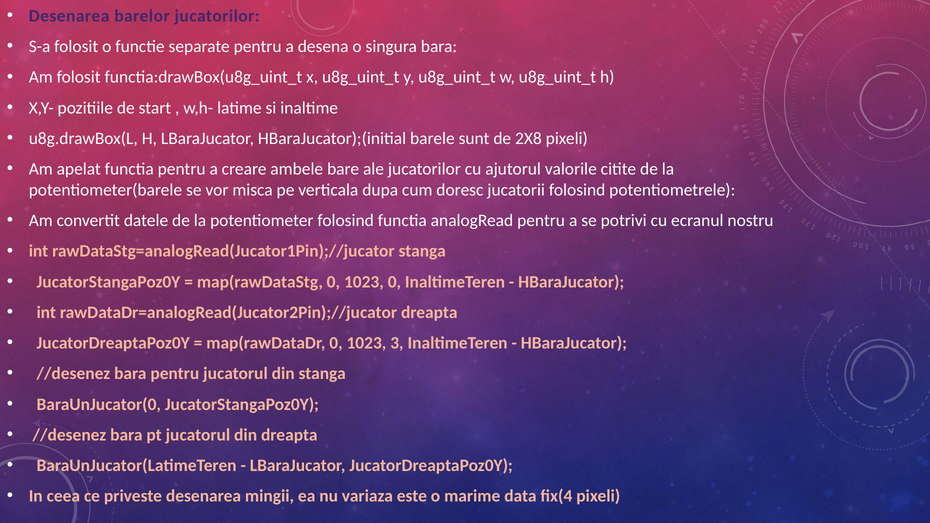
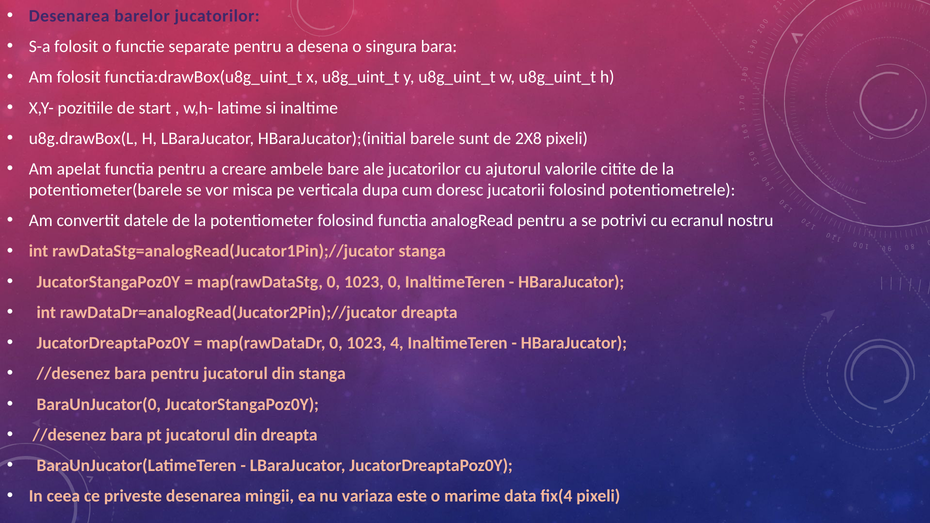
3: 3 -> 4
